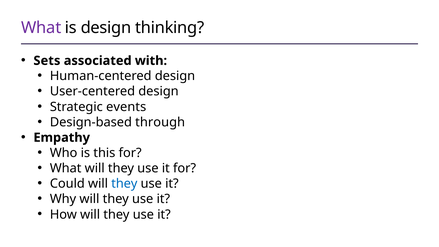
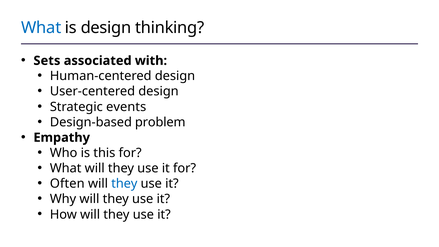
What at (41, 28) colour: purple -> blue
through: through -> problem
Could: Could -> Often
